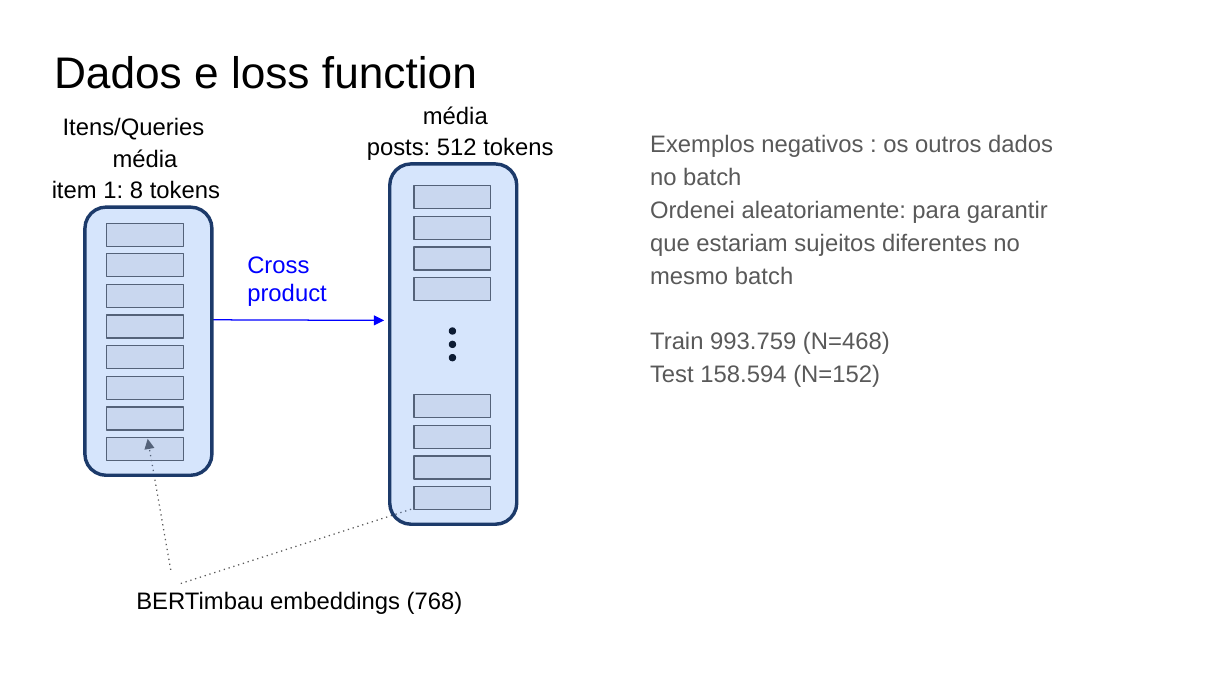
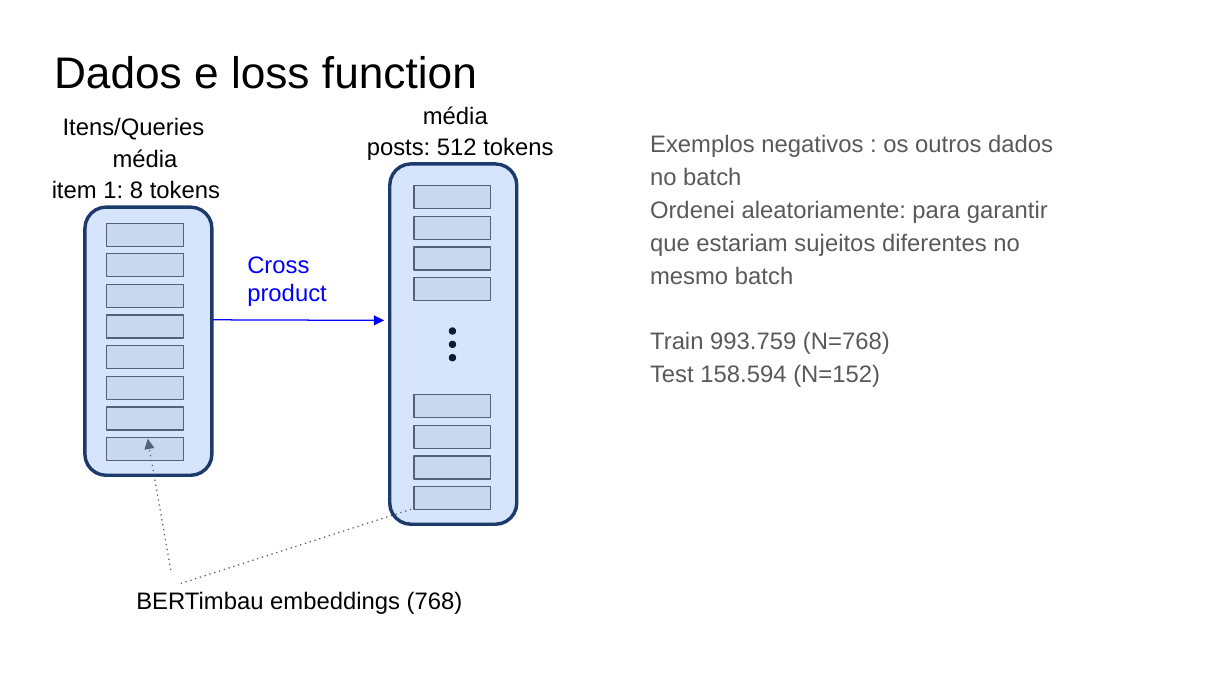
N=468: N=468 -> N=768
